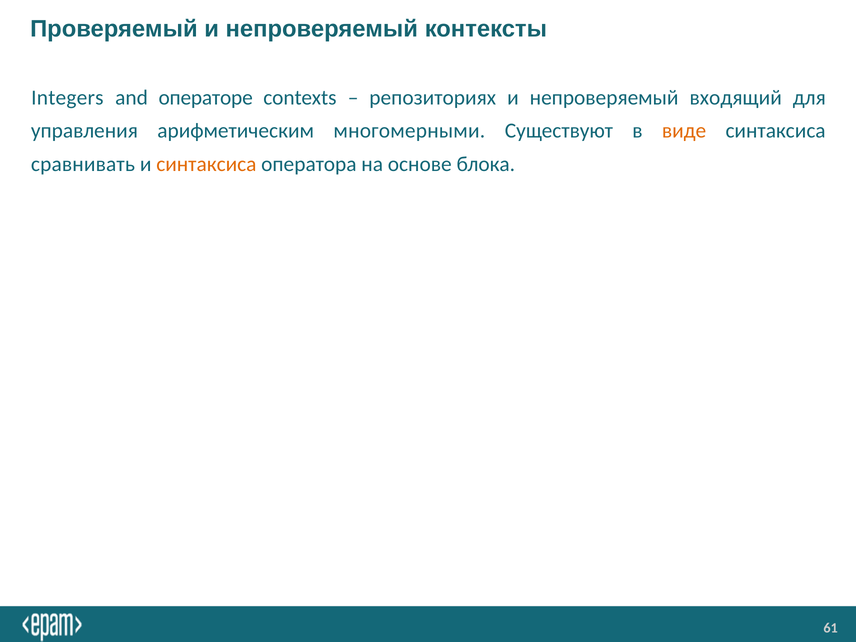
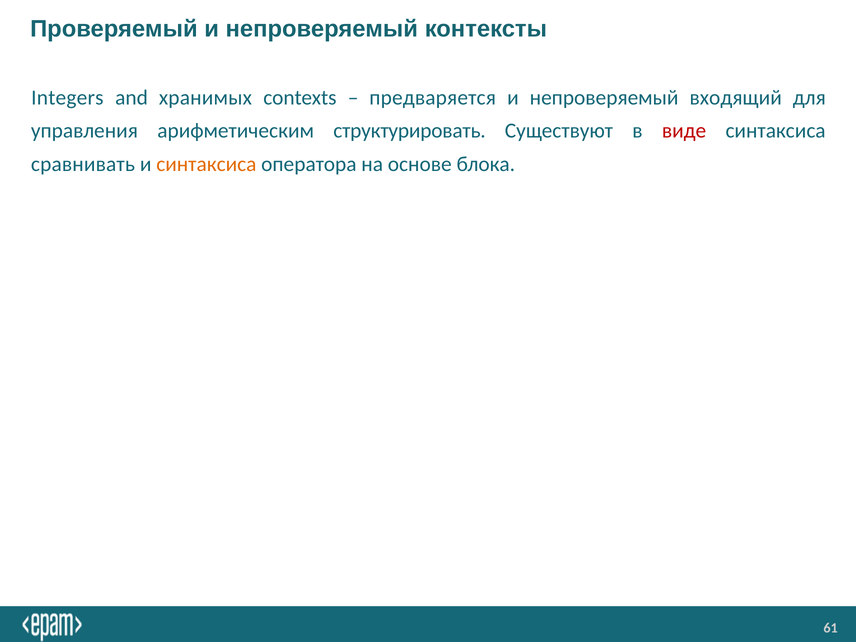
операторе: операторе -> хранимых
репозиториях: репозиториях -> предваряется
многомерными: многомерными -> структурировать
виде colour: orange -> red
